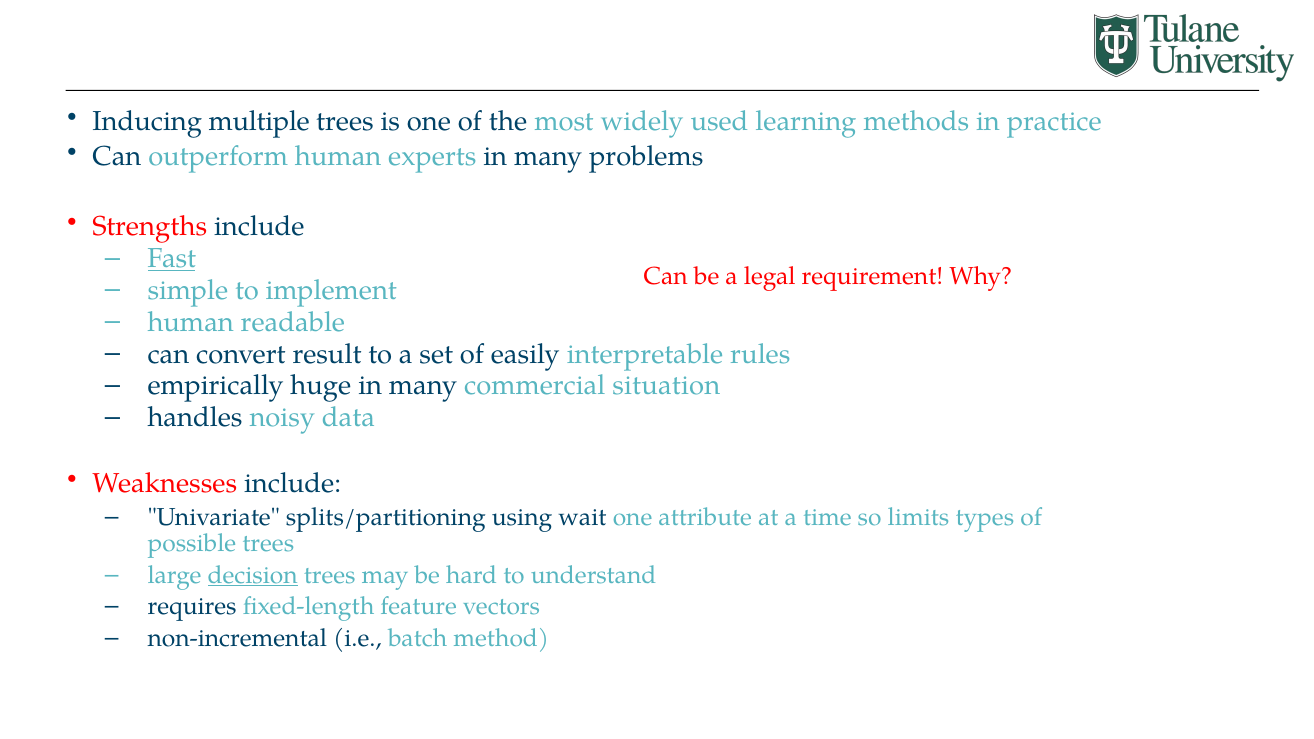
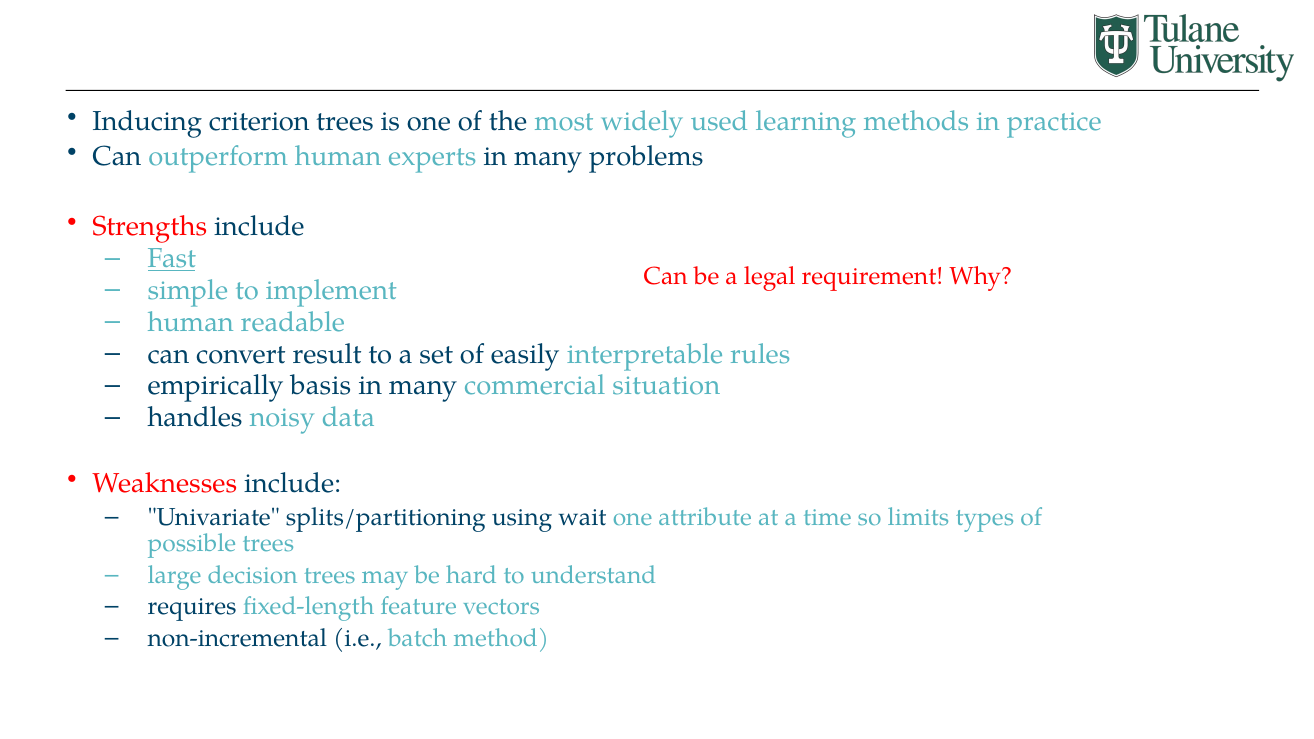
multiple: multiple -> criterion
huge: huge -> basis
decision underline: present -> none
